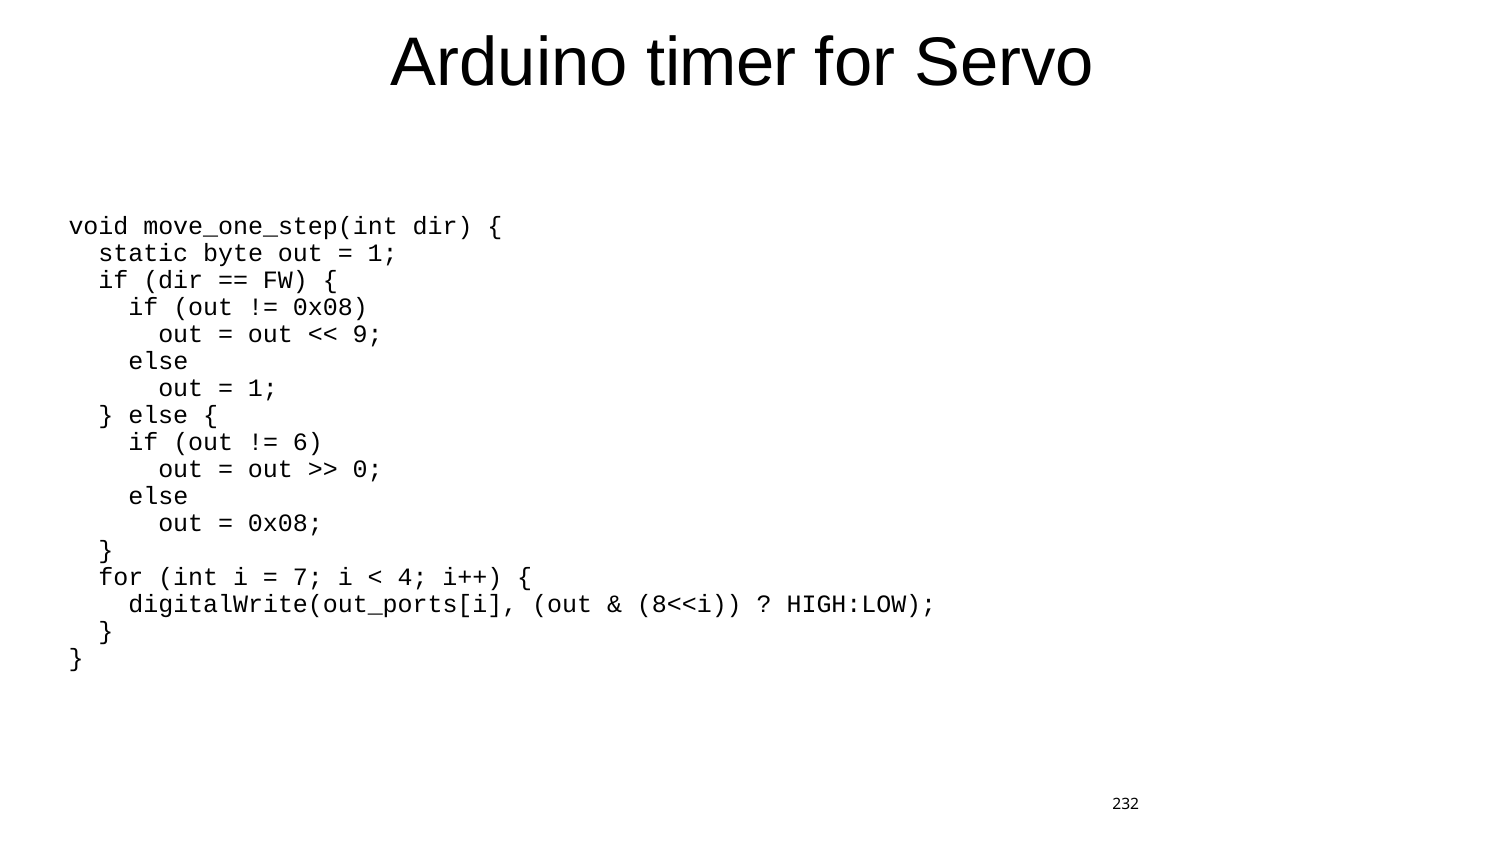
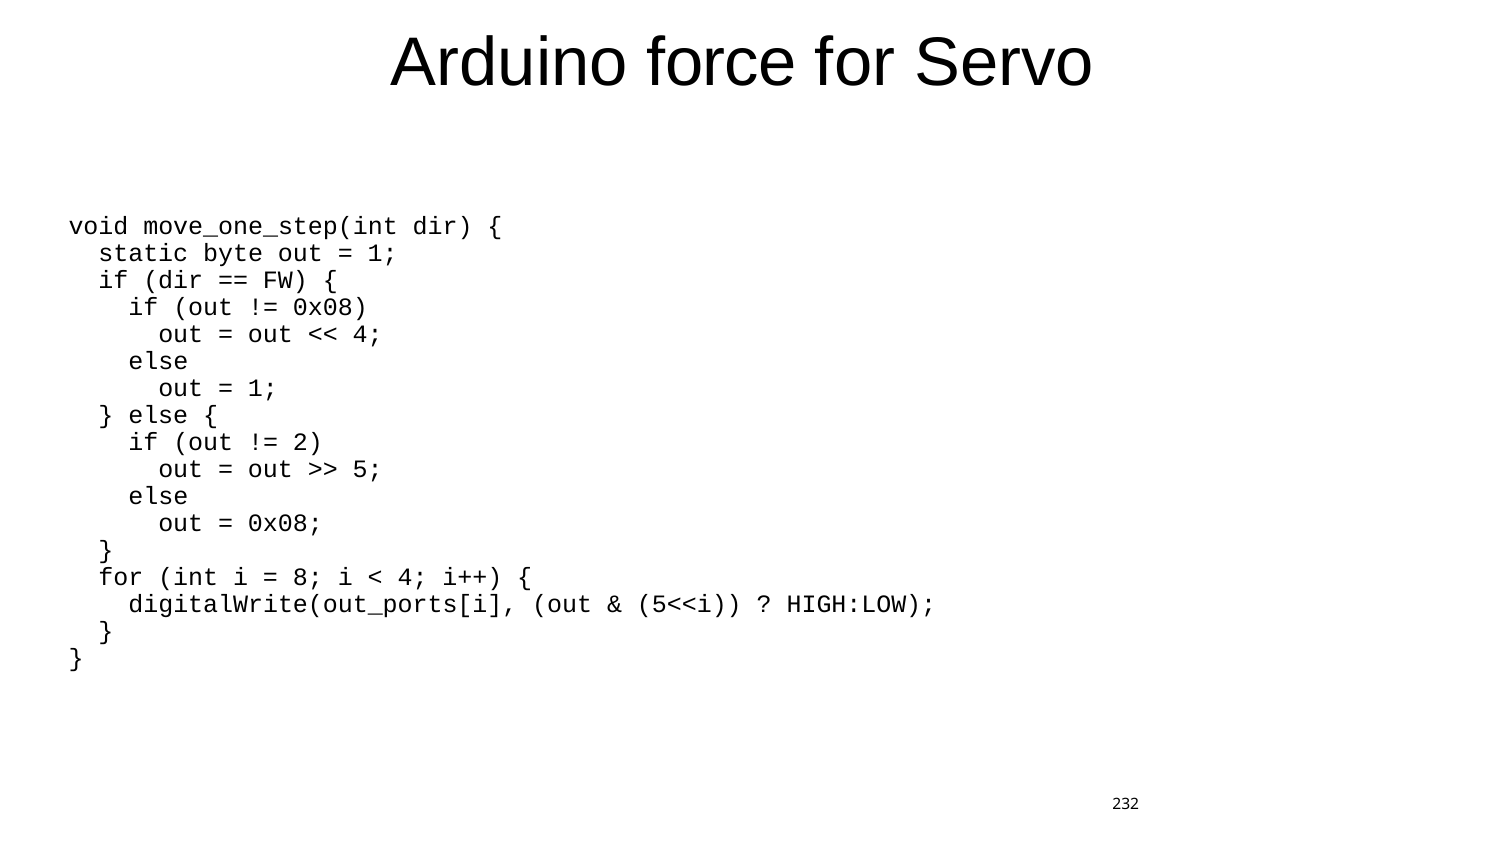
timer: timer -> force
9 at (368, 334): 9 -> 4
6: 6 -> 2
0: 0 -> 5
7: 7 -> 8
8<<i: 8<<i -> 5<<i
